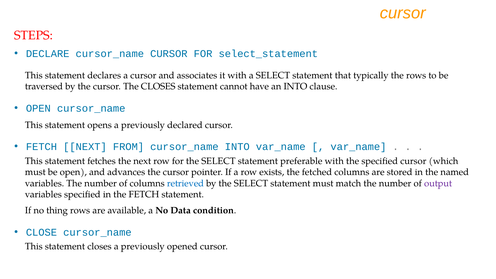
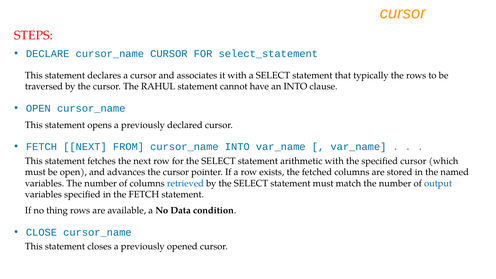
The CLOSES: CLOSES -> RAHUL
preferable: preferable -> arithmetic
output colour: purple -> blue
